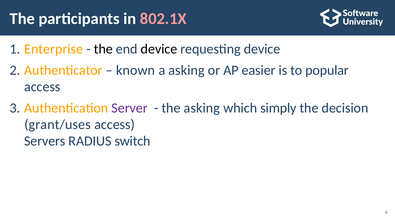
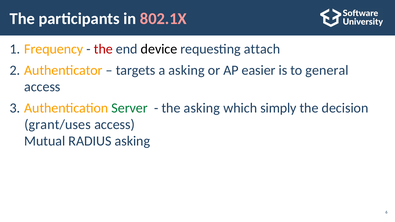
Enterprise: Enterprise -> Frequency
the at (103, 49) colour: black -> red
requesting device: device -> attach
known: known -> targets
popular: popular -> general
Server colour: purple -> green
Servers: Servers -> Mutual
RADIUS switch: switch -> asking
